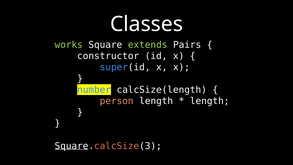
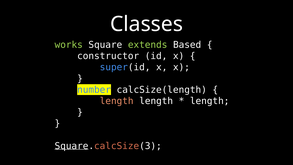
Pairs: Pairs -> Based
person at (117, 101): person -> length
